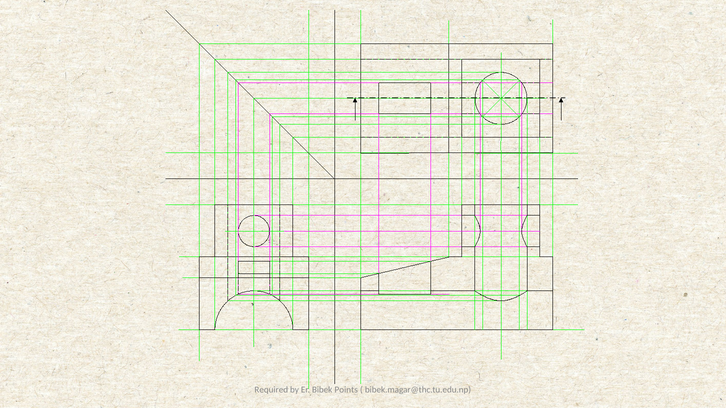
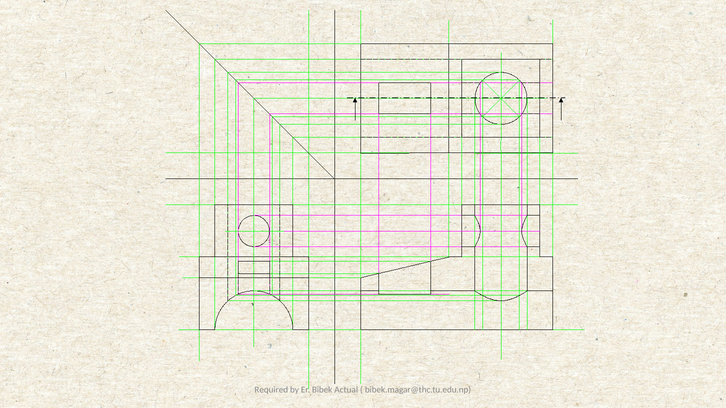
Points: Points -> Actual
